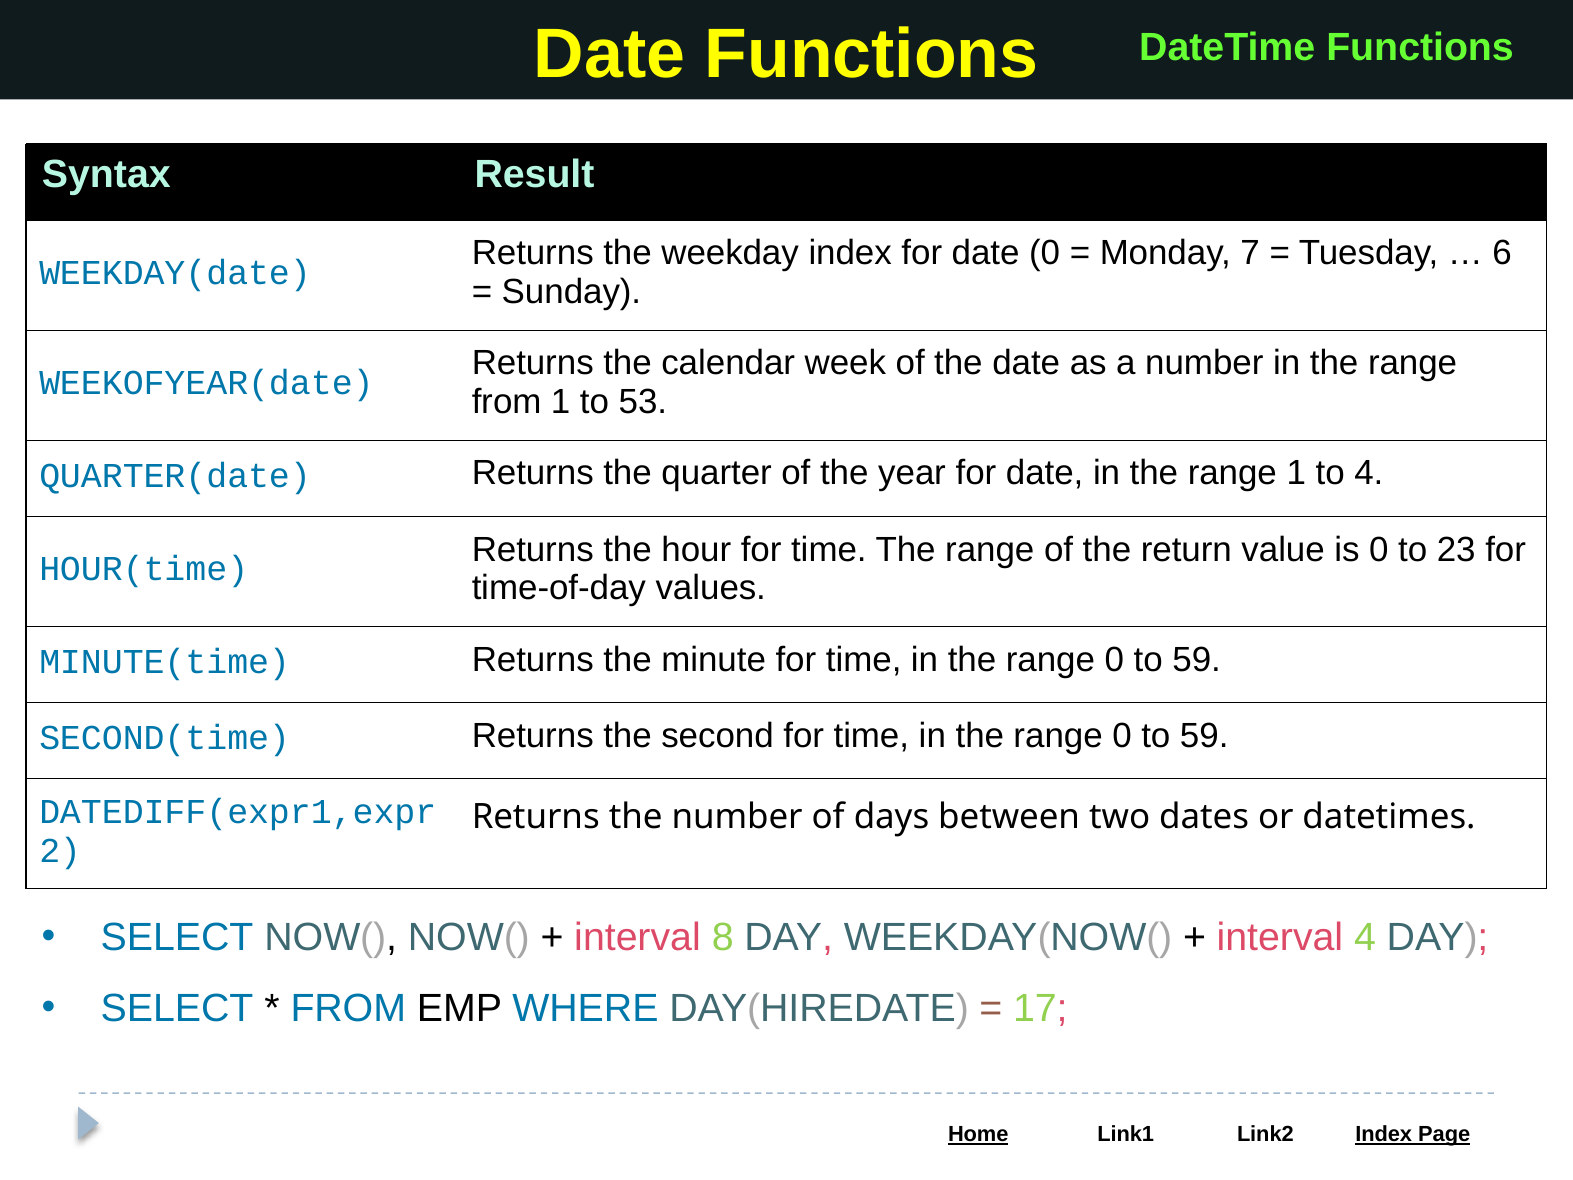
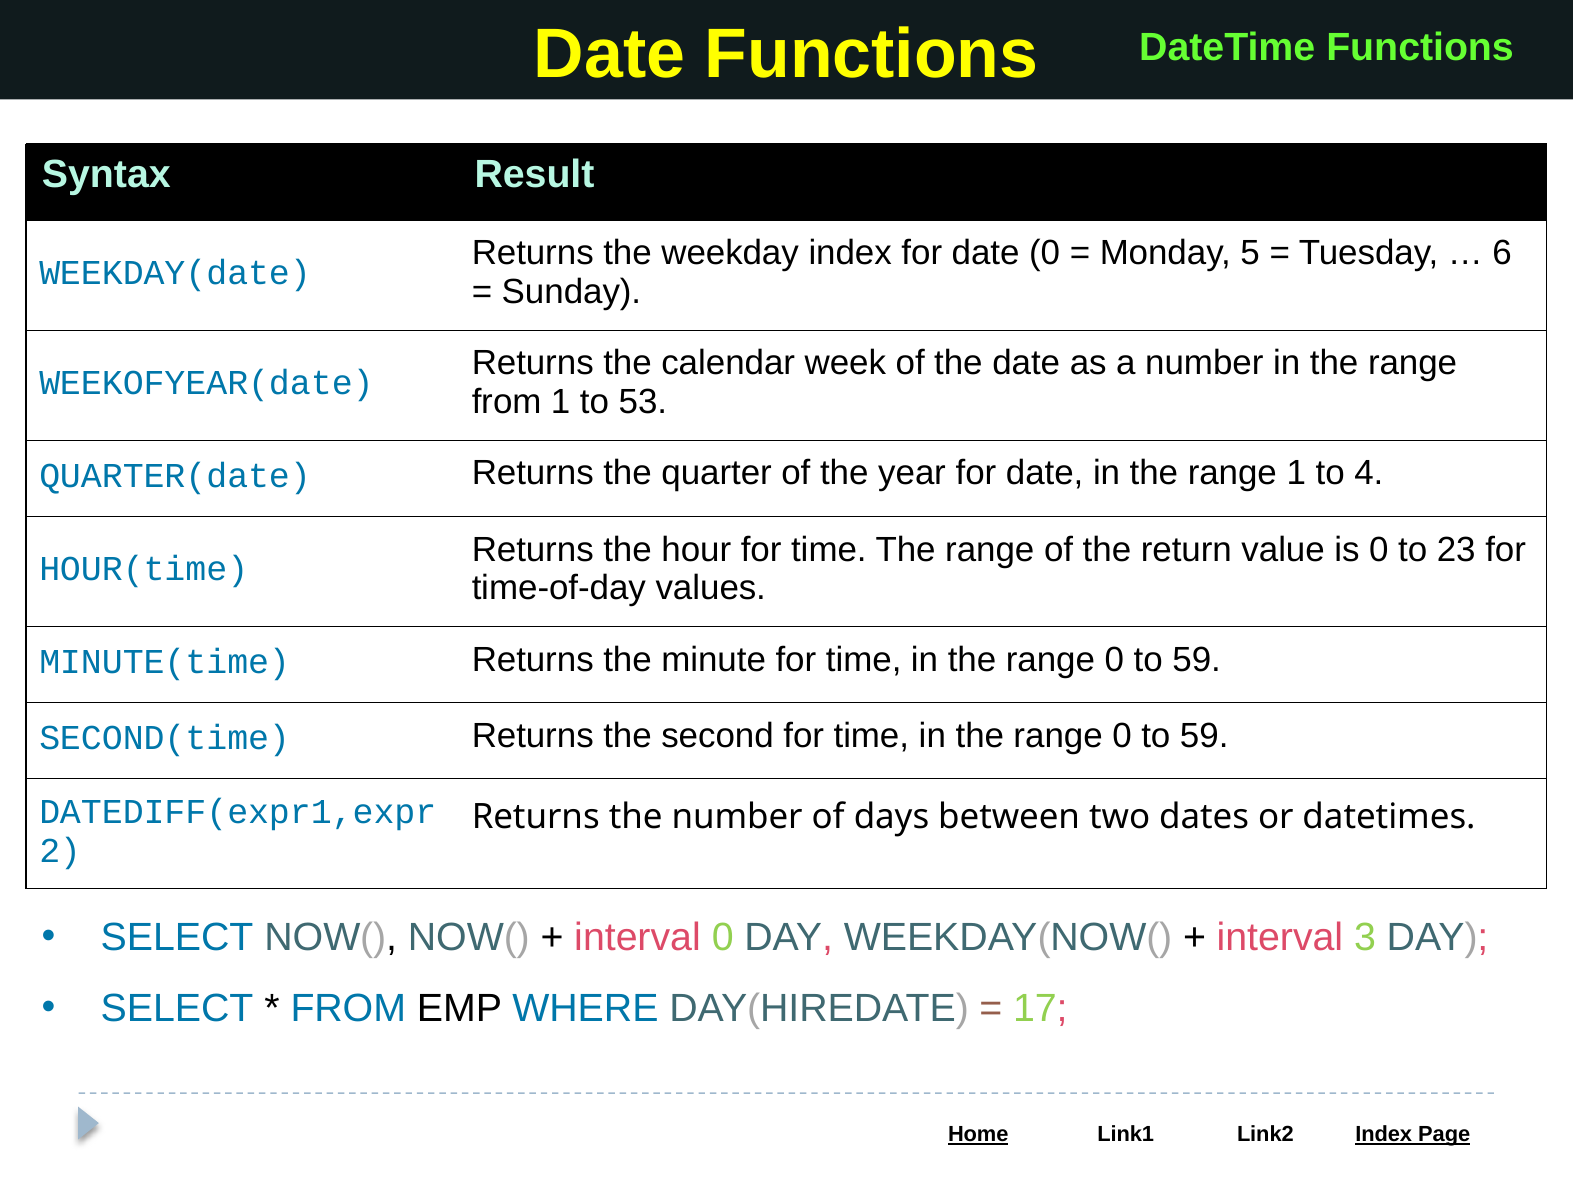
7: 7 -> 5
interval 8: 8 -> 0
interval 4: 4 -> 3
